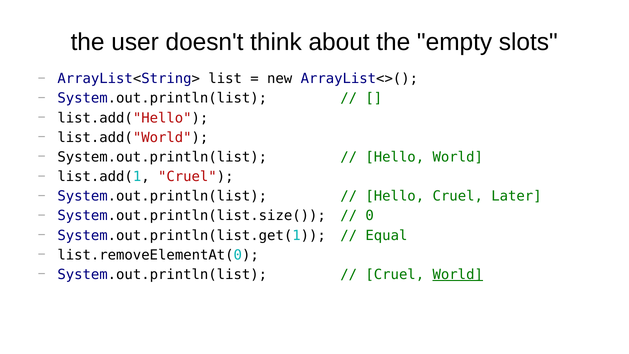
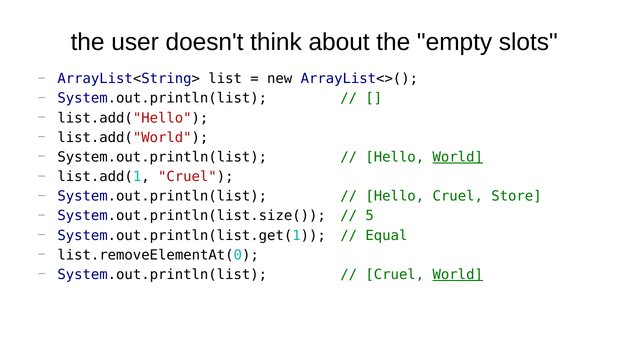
World at (458, 157) underline: none -> present
Later: Later -> Store
0: 0 -> 5
